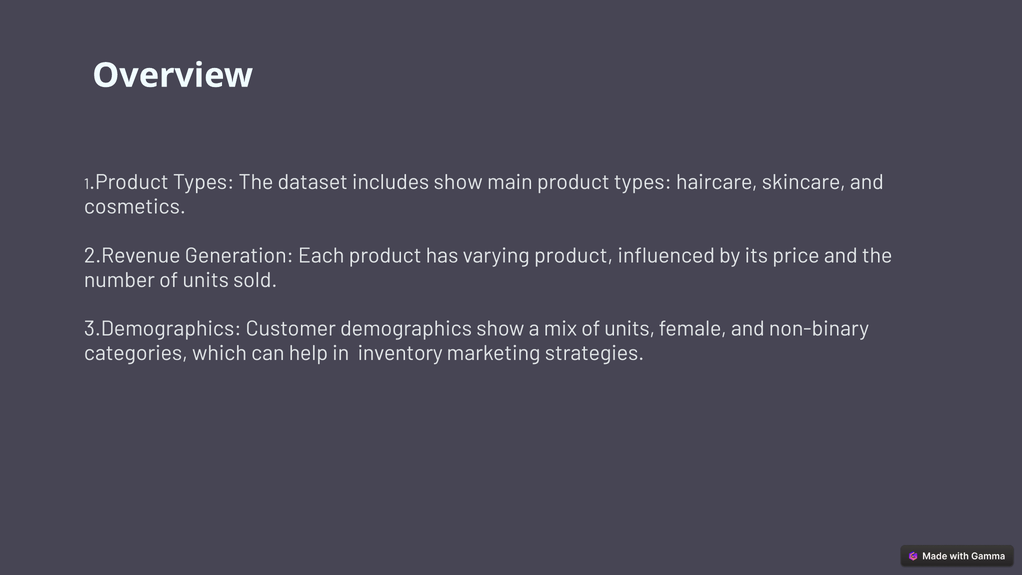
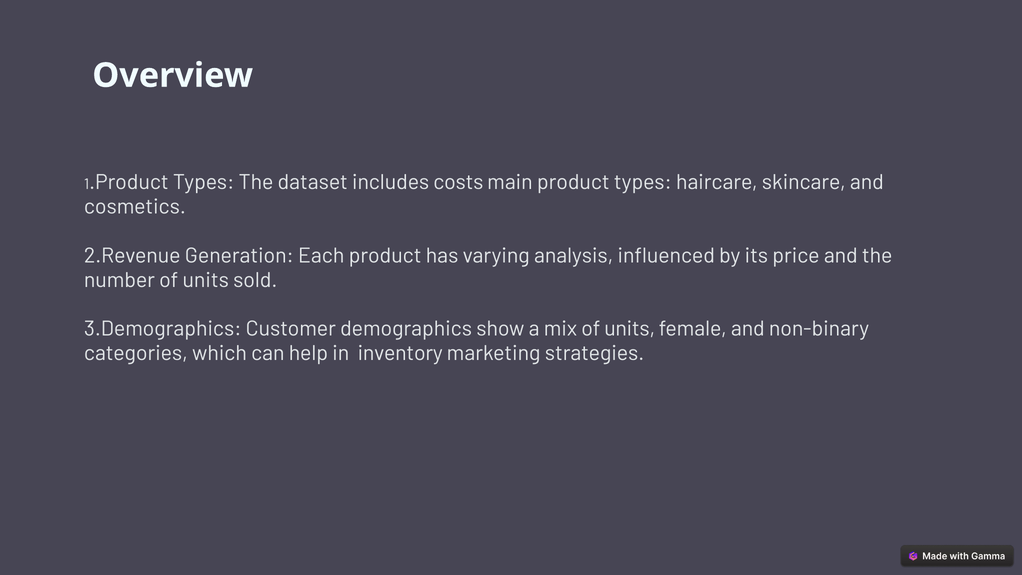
includes show: show -> costs
varying product: product -> analysis
